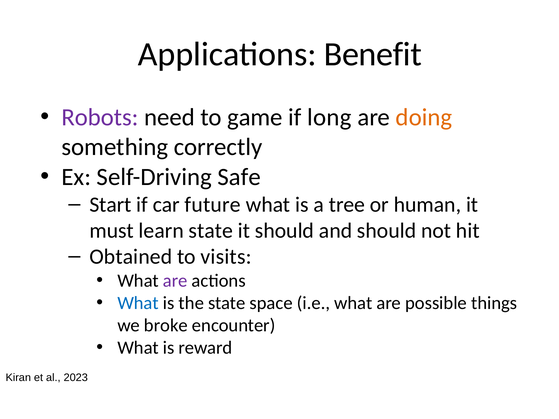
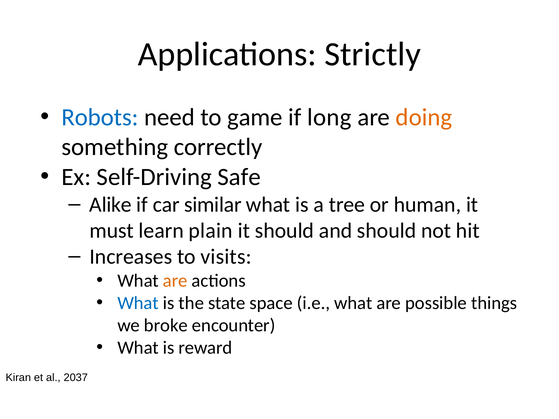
Benefit: Benefit -> Strictly
Robots colour: purple -> blue
Start: Start -> Alike
future: future -> similar
learn state: state -> plain
Obtained: Obtained -> Increases
are at (175, 281) colour: purple -> orange
2023: 2023 -> 2037
